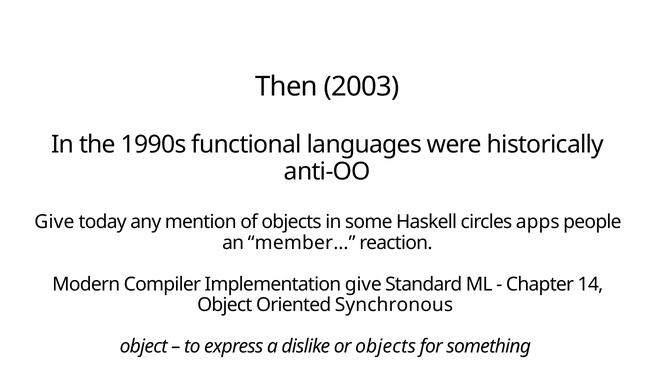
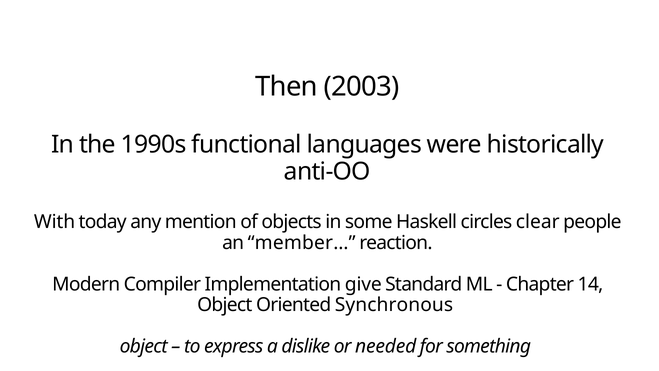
Give at (54, 222): Give -> With
apps: apps -> clear
or objects: objects -> needed
